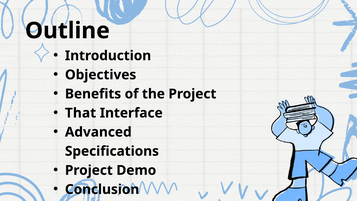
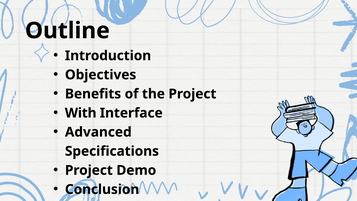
That: That -> With
